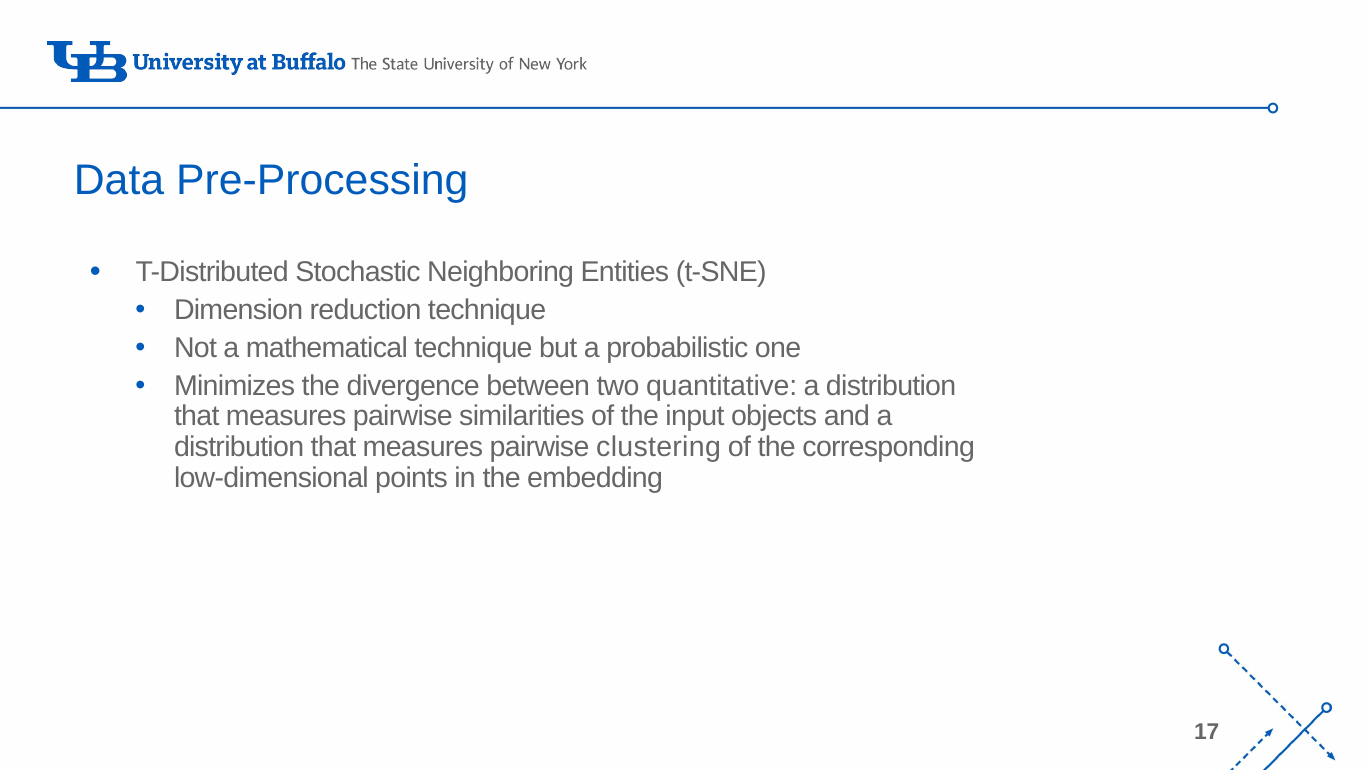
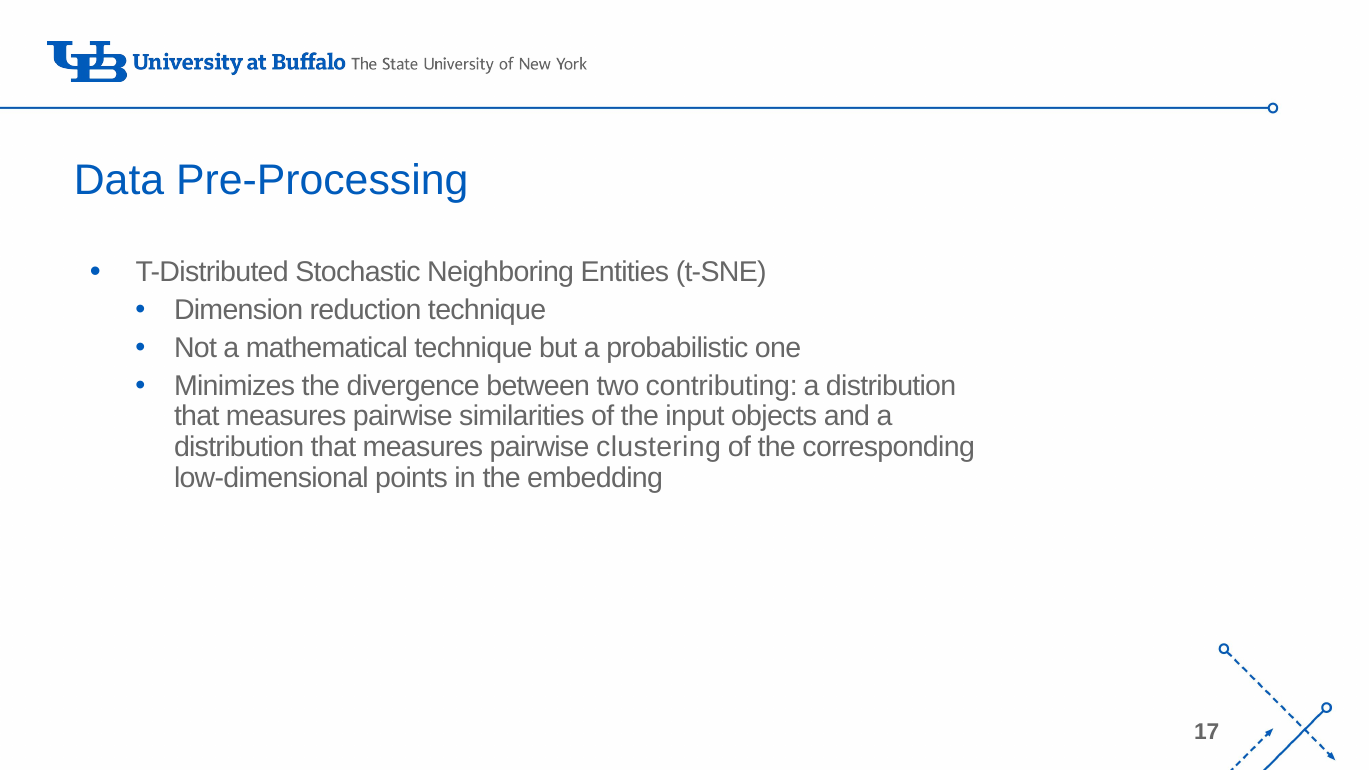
quantitative: quantitative -> contributing
